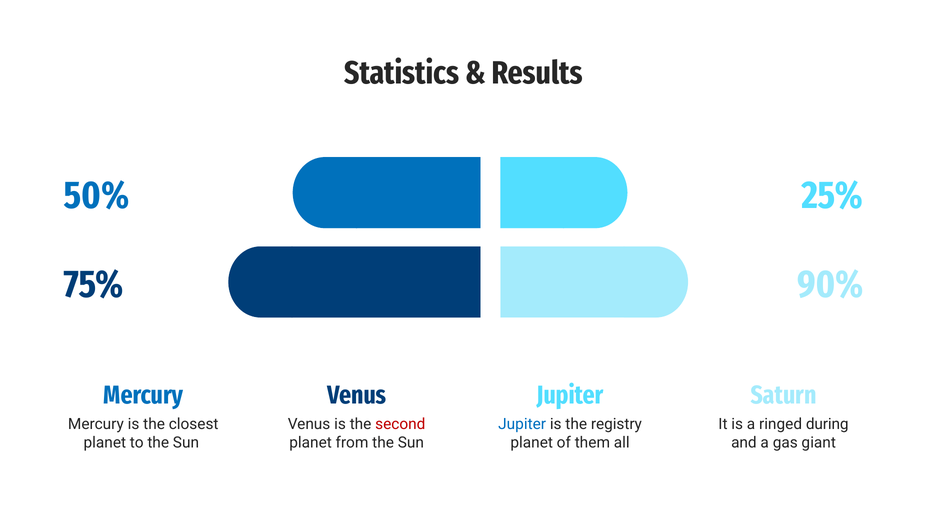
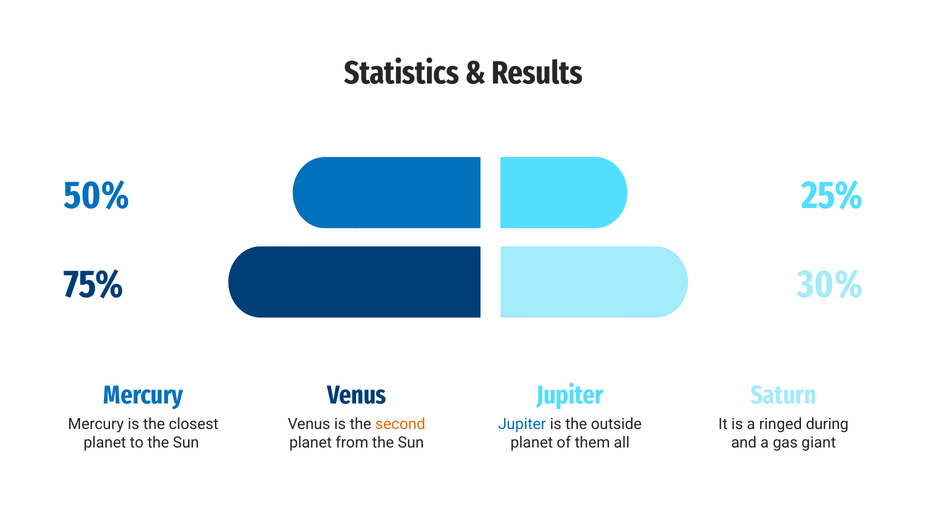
90%: 90% -> 30%
second colour: red -> orange
registry: registry -> outside
